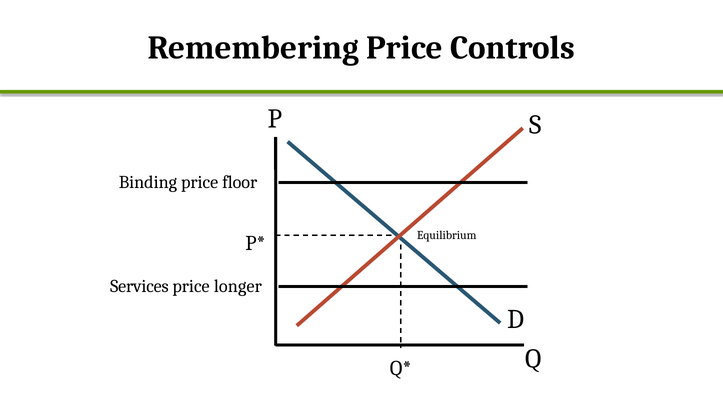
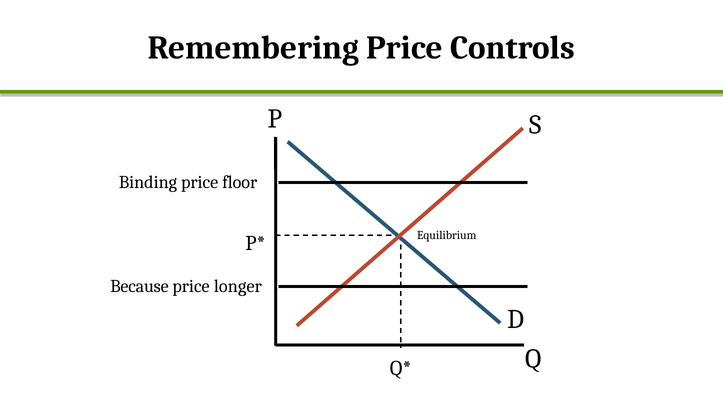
Services: Services -> Because
